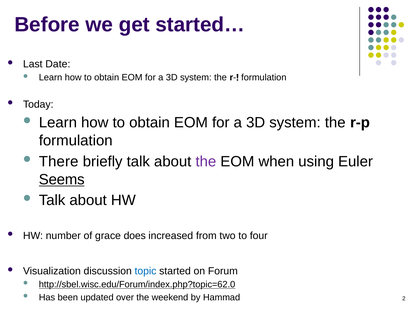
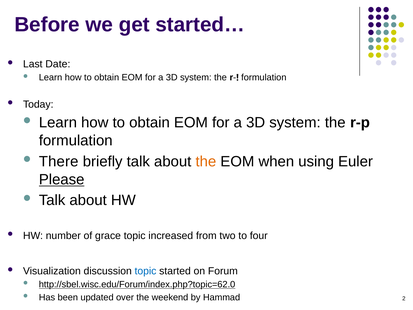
the at (206, 161) colour: purple -> orange
Seems: Seems -> Please
grace does: does -> topic
